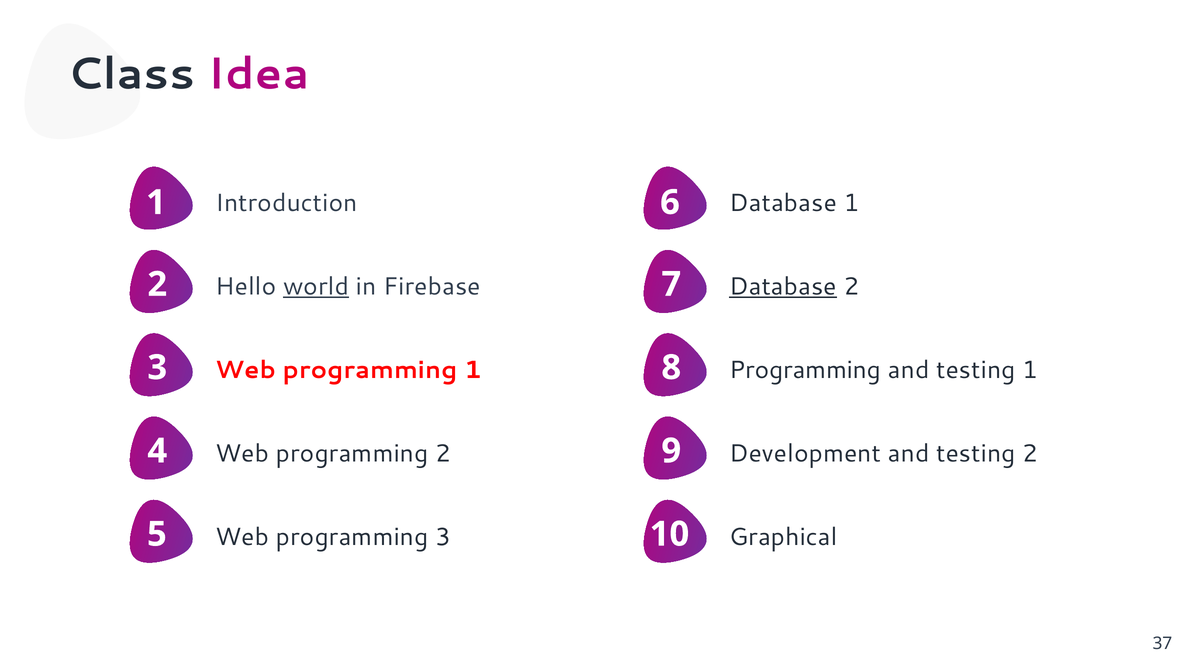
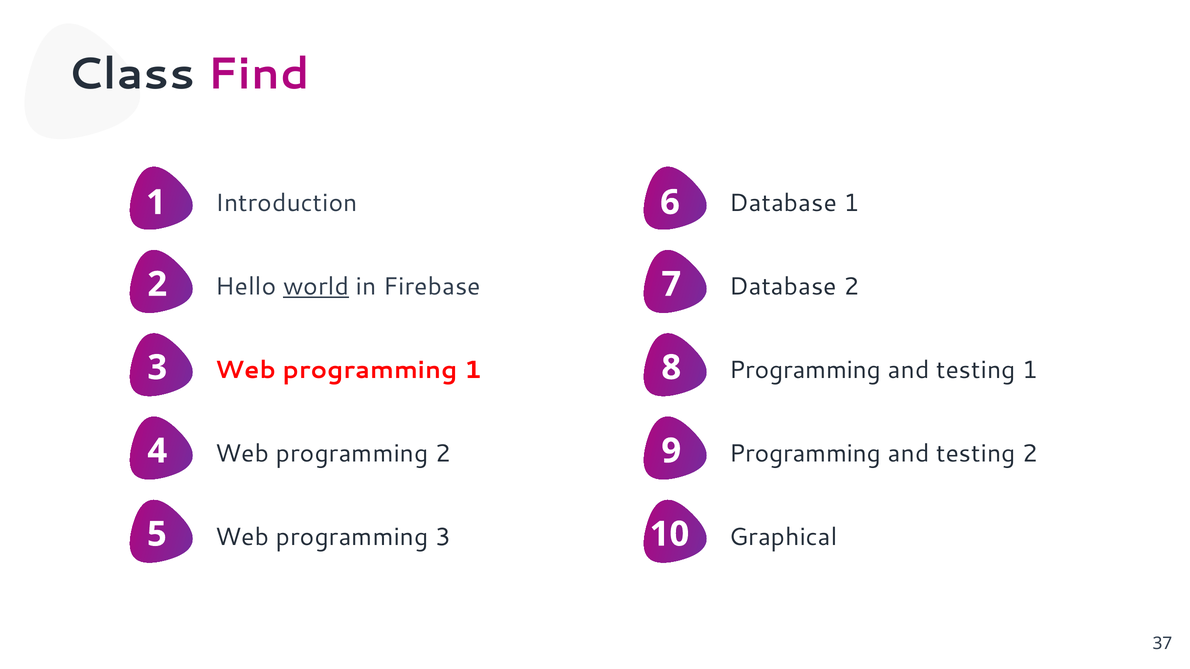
Idea: Idea -> Find
Database at (783, 287) underline: present -> none
Development at (805, 454): Development -> Programming
